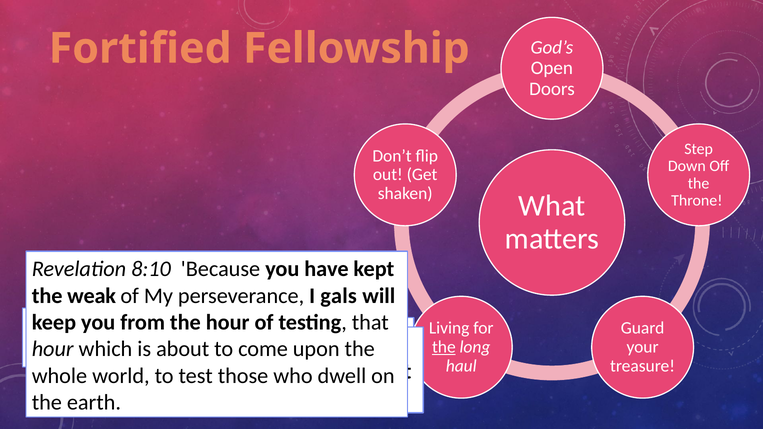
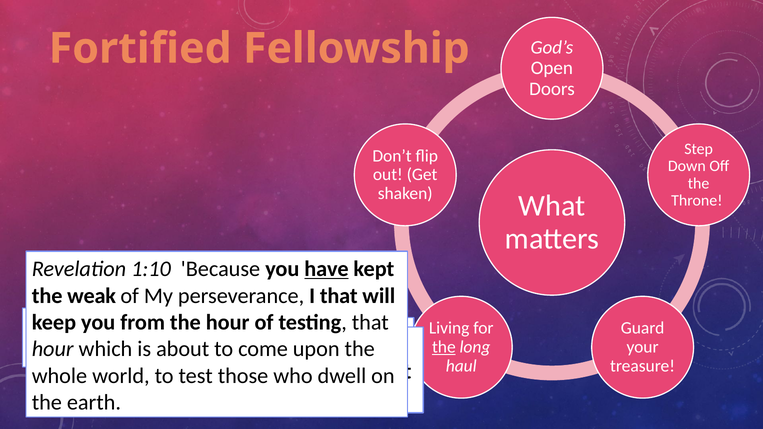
8:10: 8:10 -> 1:10
have at (326, 269) underline: none -> present
I gals: gals -> that
